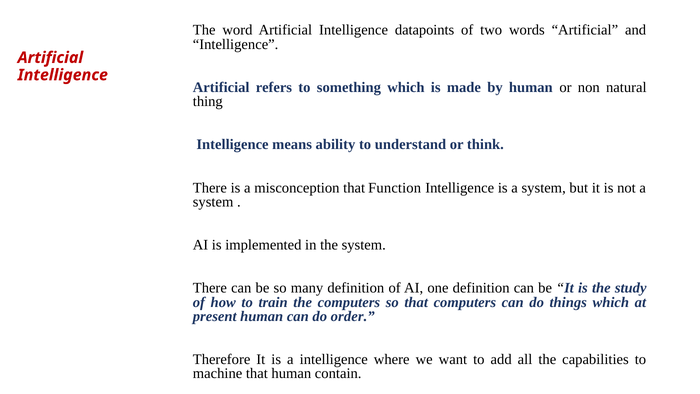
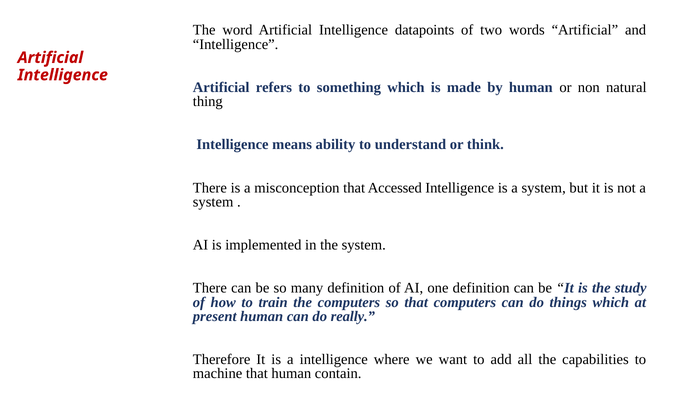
Function: Function -> Accessed
order: order -> really
